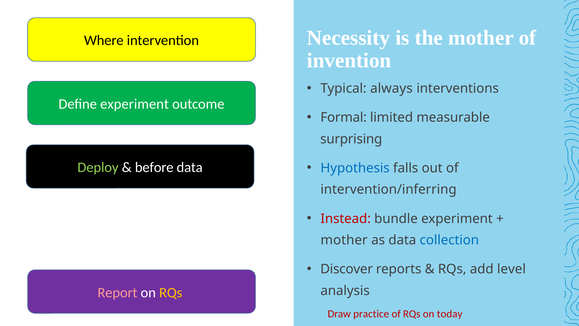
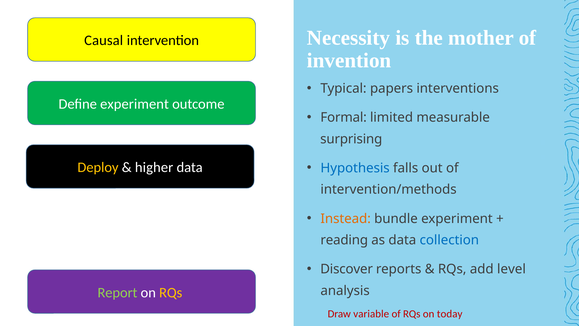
Where: Where -> Causal
always: always -> papers
Deploy colour: light green -> yellow
before: before -> higher
intervention/inferring: intervention/inferring -> intervention/methods
Instead colour: red -> orange
mother at (344, 240): mother -> reading
Report colour: pink -> light green
practice: practice -> variable
